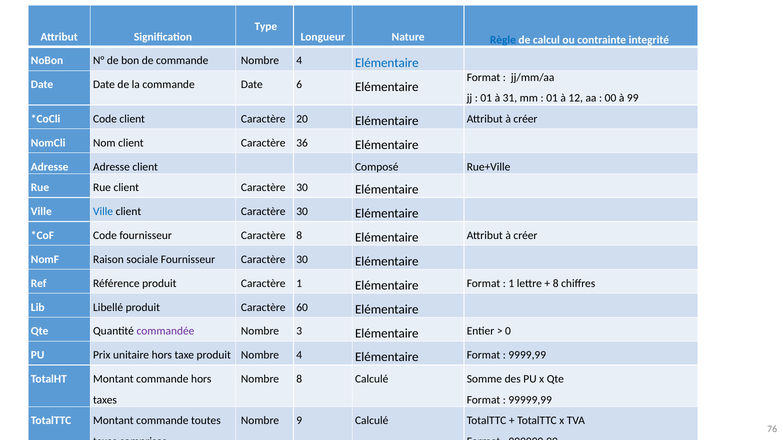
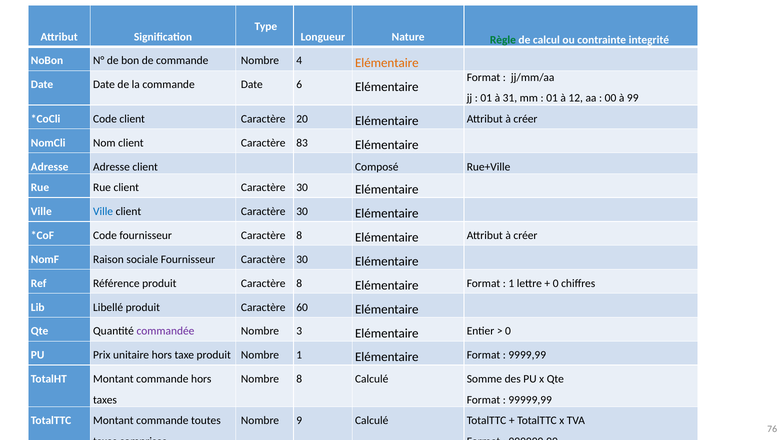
Règle colour: blue -> green
Elémentaire at (387, 63) colour: blue -> orange
36: 36 -> 83
produit Caractère 1: 1 -> 8
8 at (556, 284): 8 -> 0
produit Nombre 4: 4 -> 1
